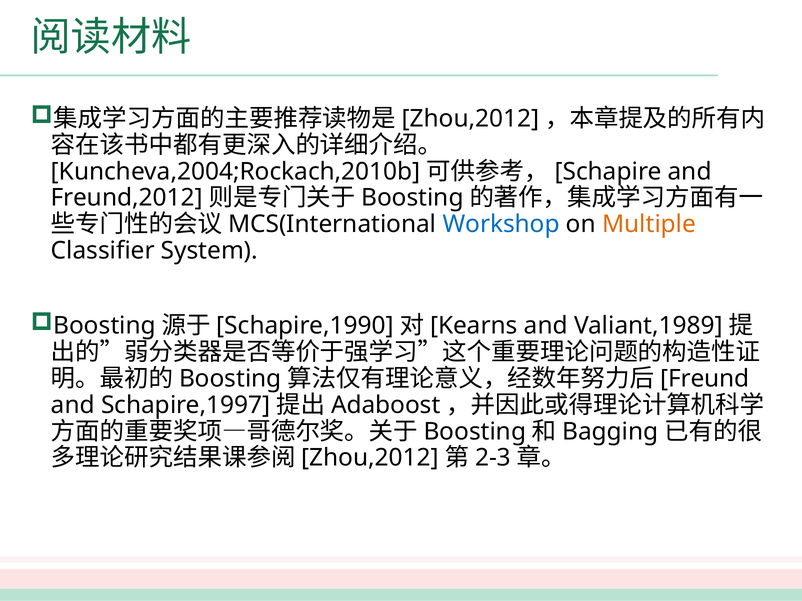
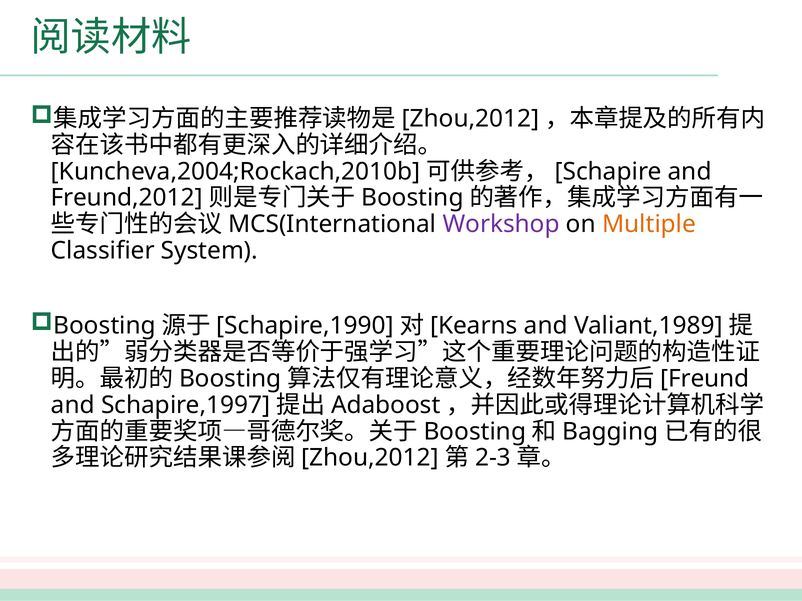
Workshop colour: blue -> purple
